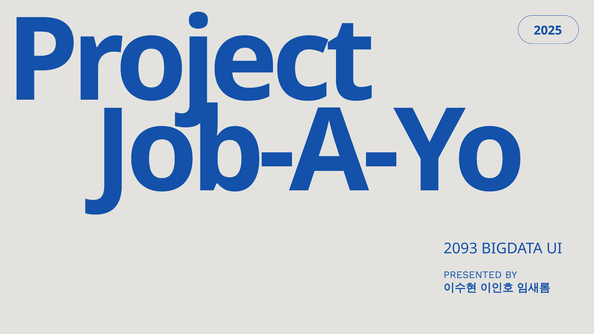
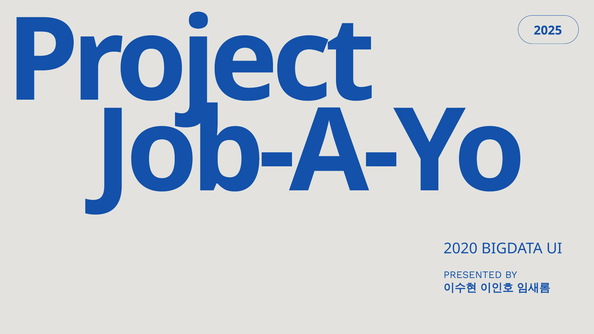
2093: 2093 -> 2020
